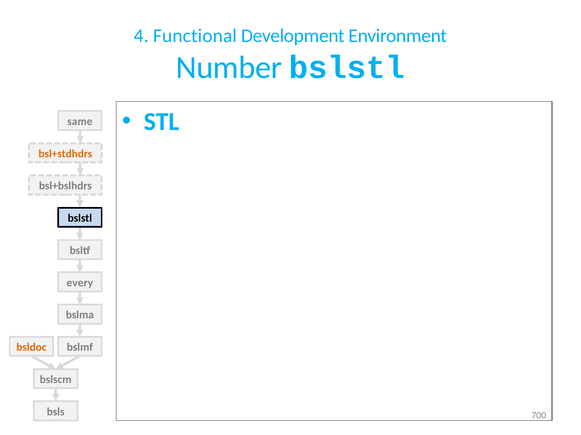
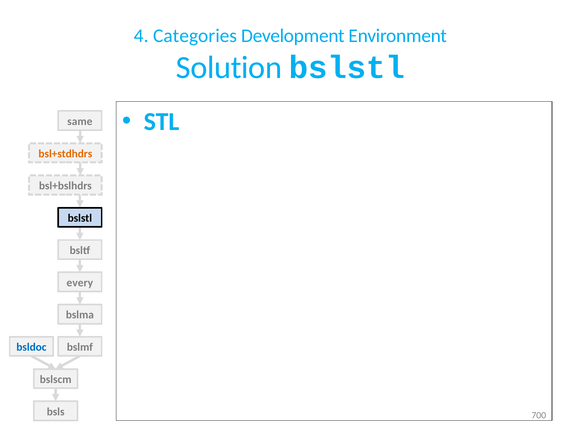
Functional: Functional -> Categories
Number: Number -> Solution
bsldoc colour: orange -> blue
